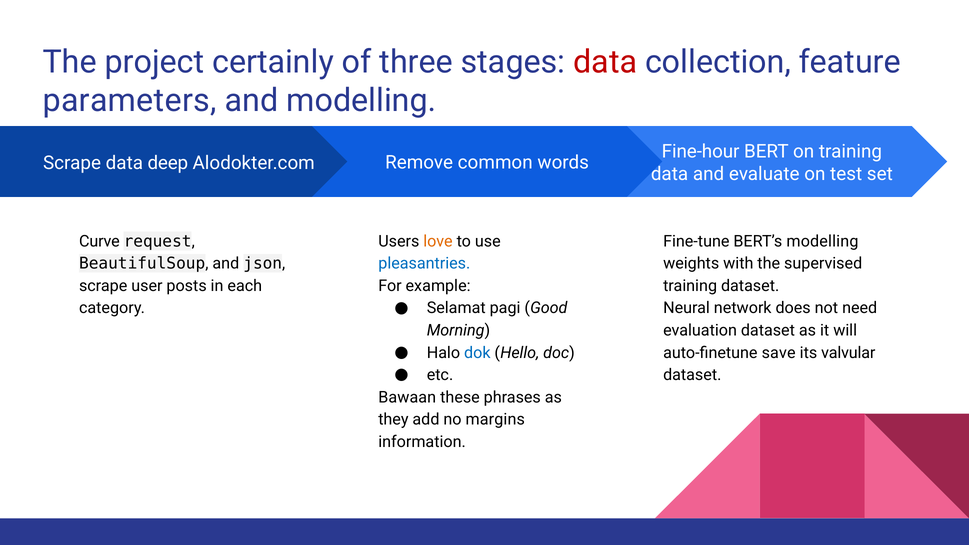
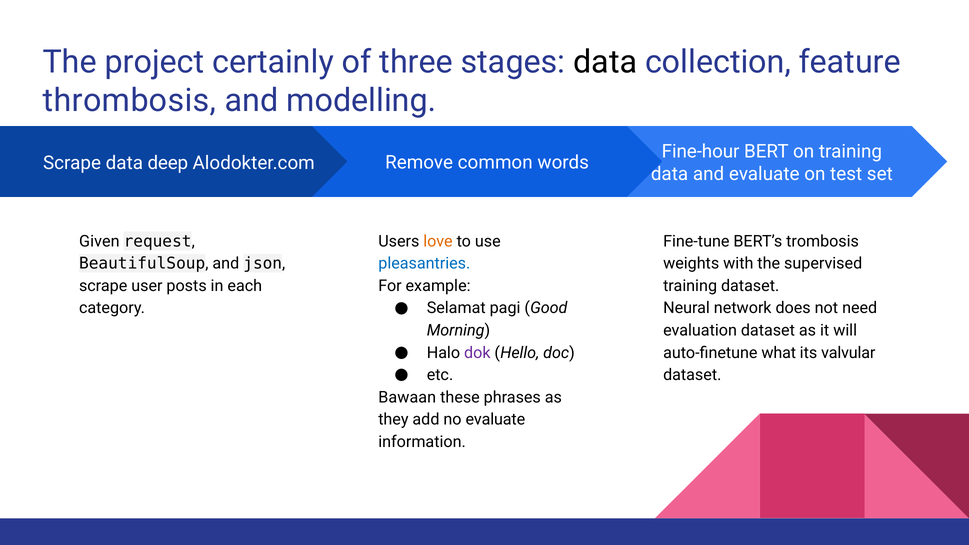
data at (605, 62) colour: red -> black
parameters: parameters -> thrombosis
Curve: Curve -> Given
BERT’s modelling: modelling -> trombosis
dok colour: blue -> purple
save: save -> what
no margins: margins -> evaluate
